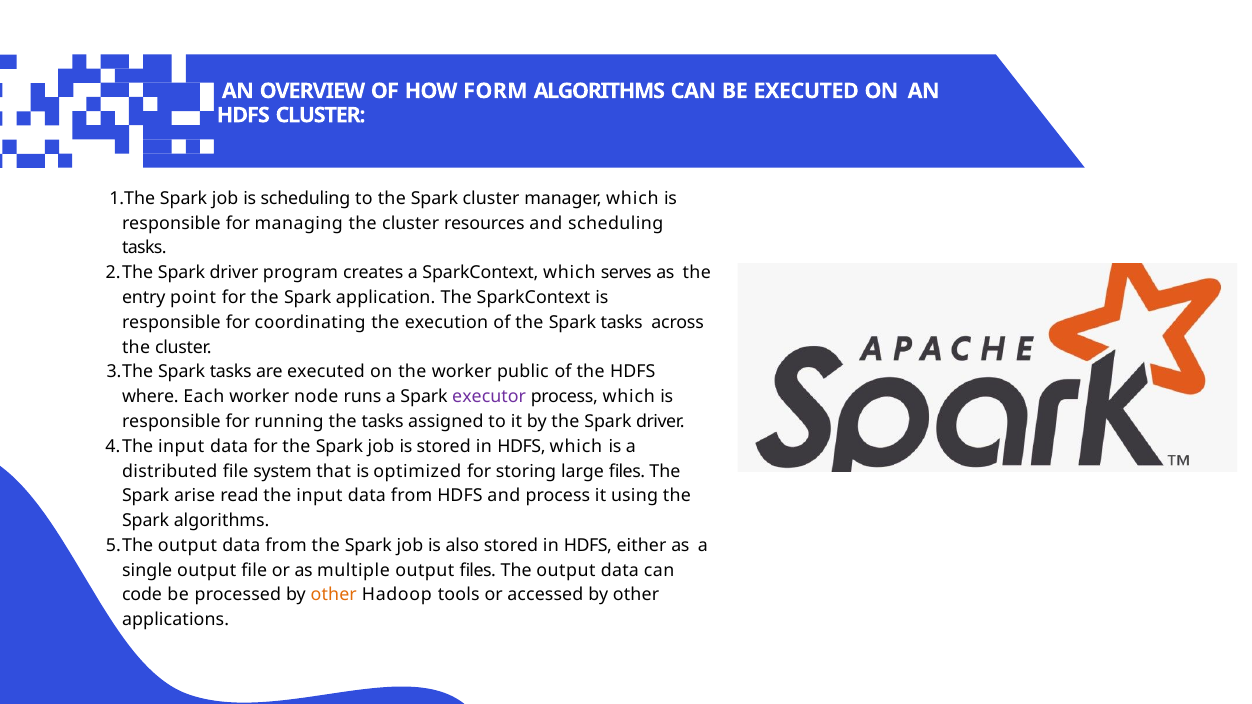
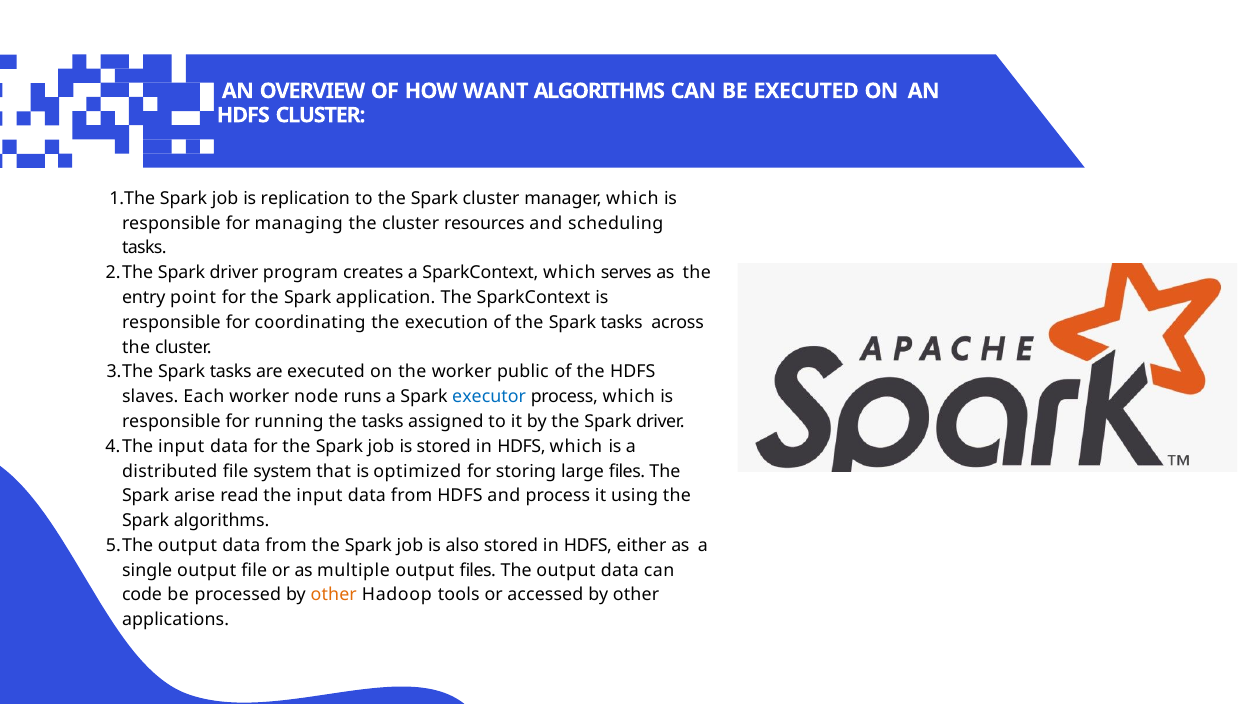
FORM: FORM -> WANT
is scheduling: scheduling -> replication
where: where -> slaves
executor colour: purple -> blue
